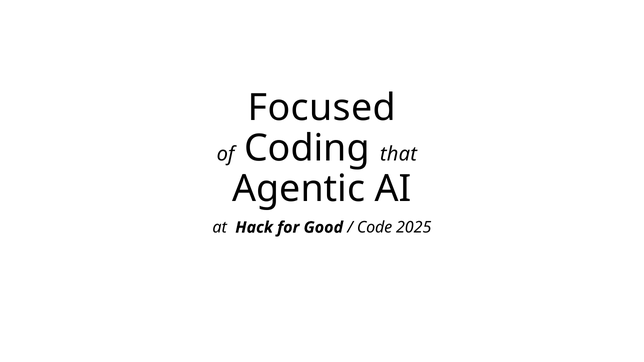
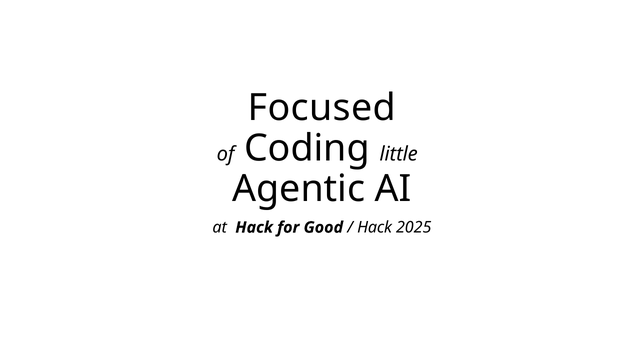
that: that -> little
Code at (375, 228): Code -> Hack
